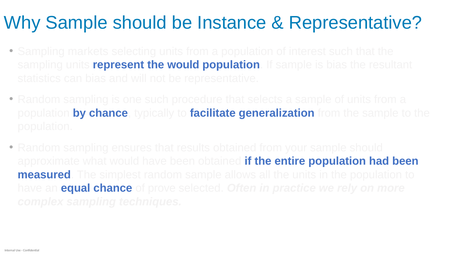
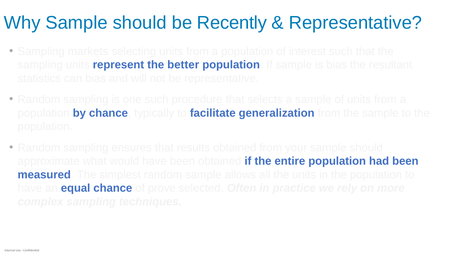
Instance: Instance -> Recently
the would: would -> better
